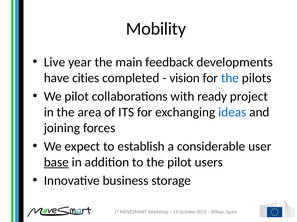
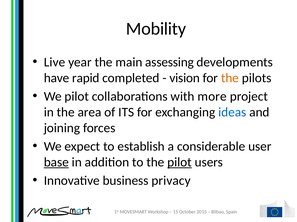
feedback: feedback -> assessing
cities: cities -> rapid
the at (230, 78) colour: blue -> orange
ready: ready -> more
pilot at (180, 163) underline: none -> present
storage: storage -> privacy
